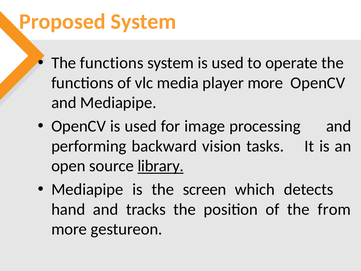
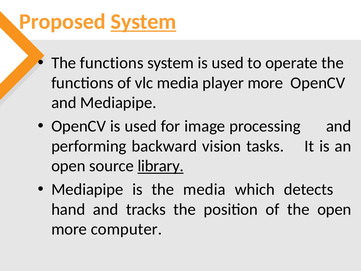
System at (144, 22) underline: none -> present
the screen: screen -> media
the from: from -> open
gestureon: gestureon -> computer
